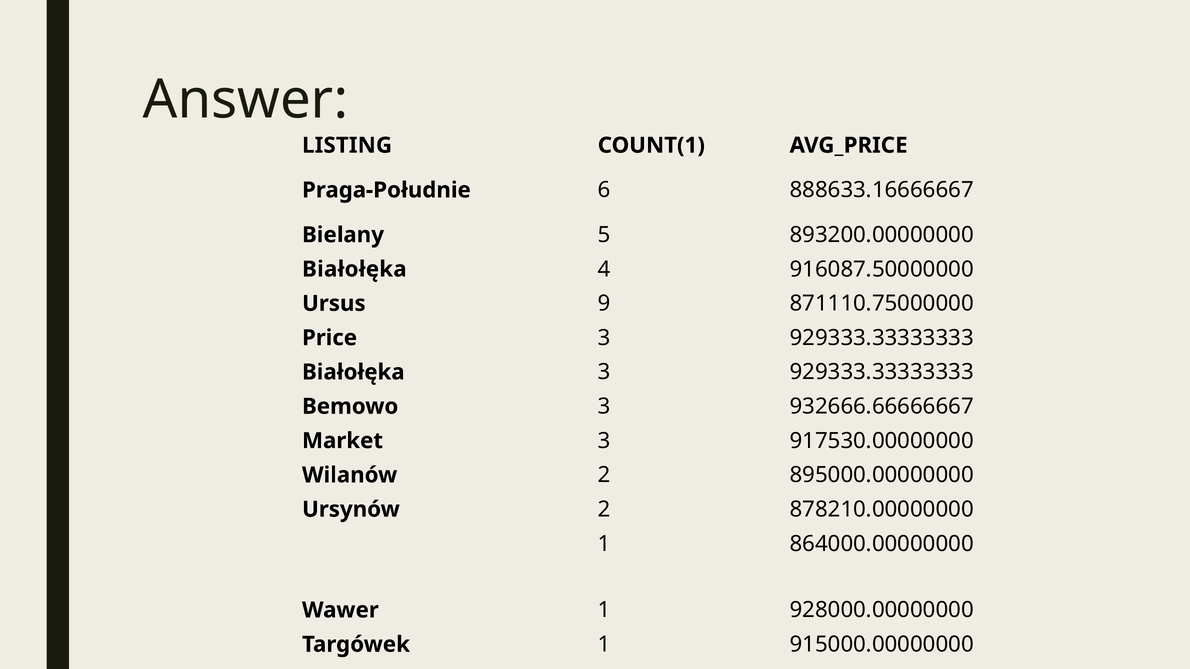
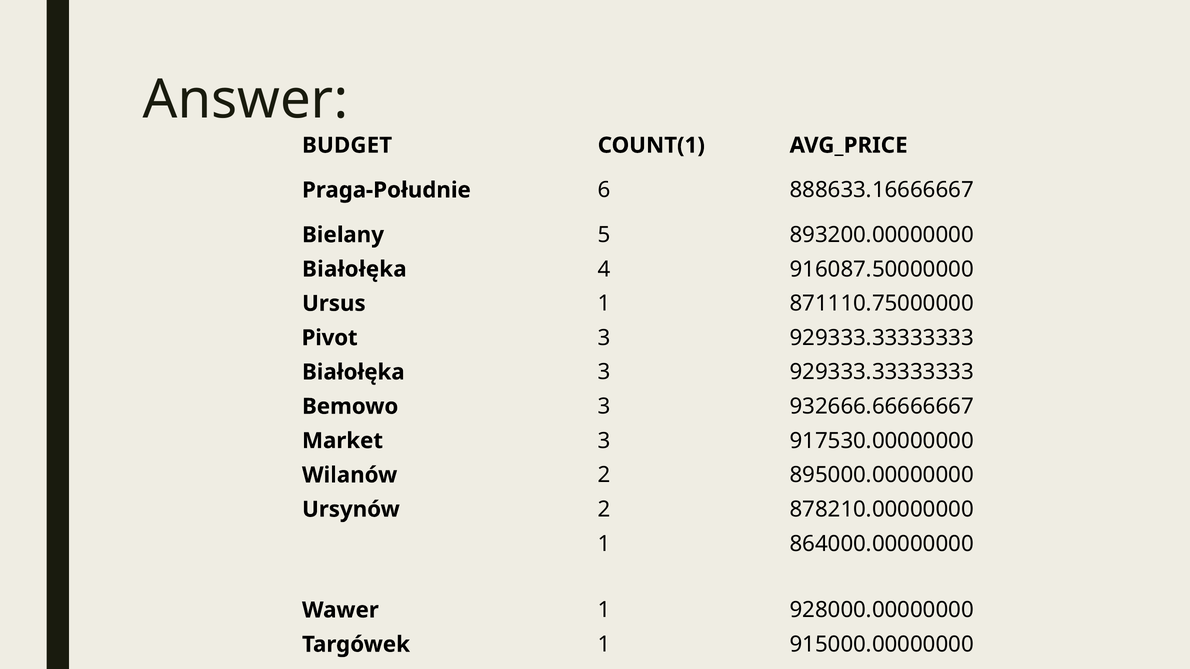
LISTING: LISTING -> BUDGET
Ursus 9: 9 -> 1
Price: Price -> Pivot
